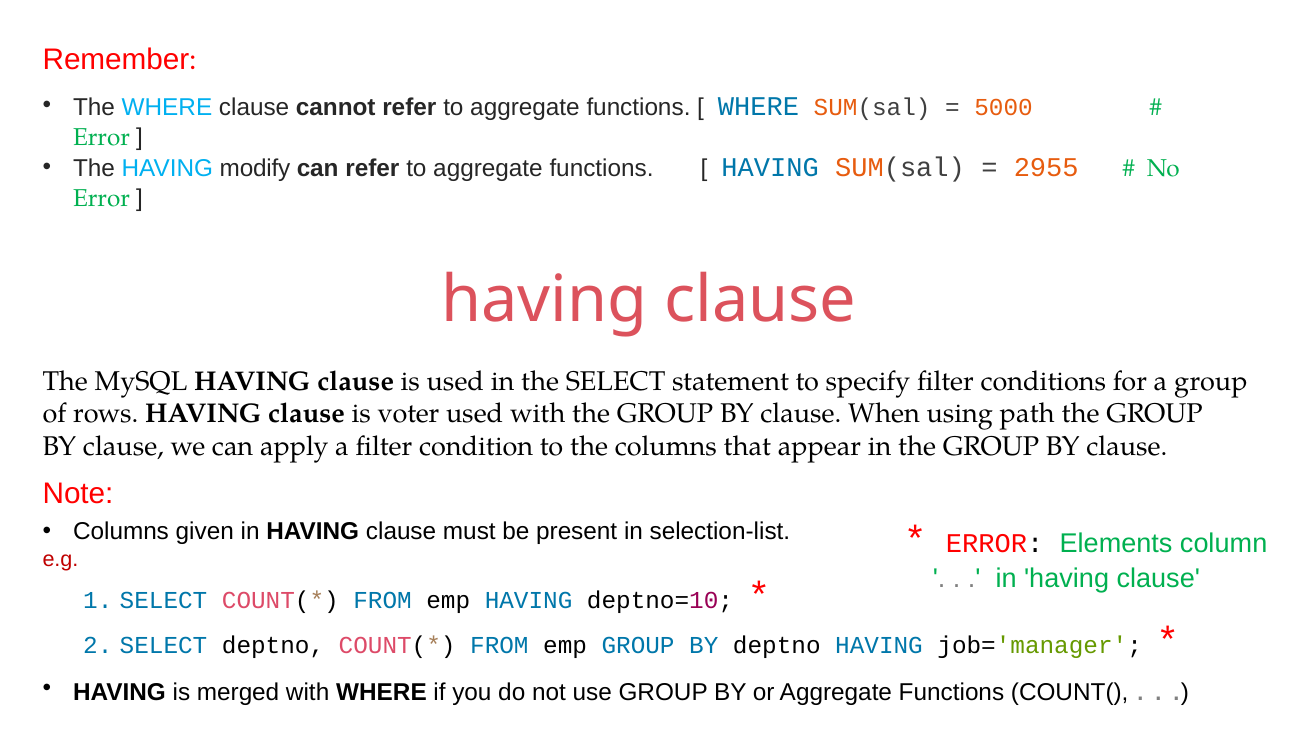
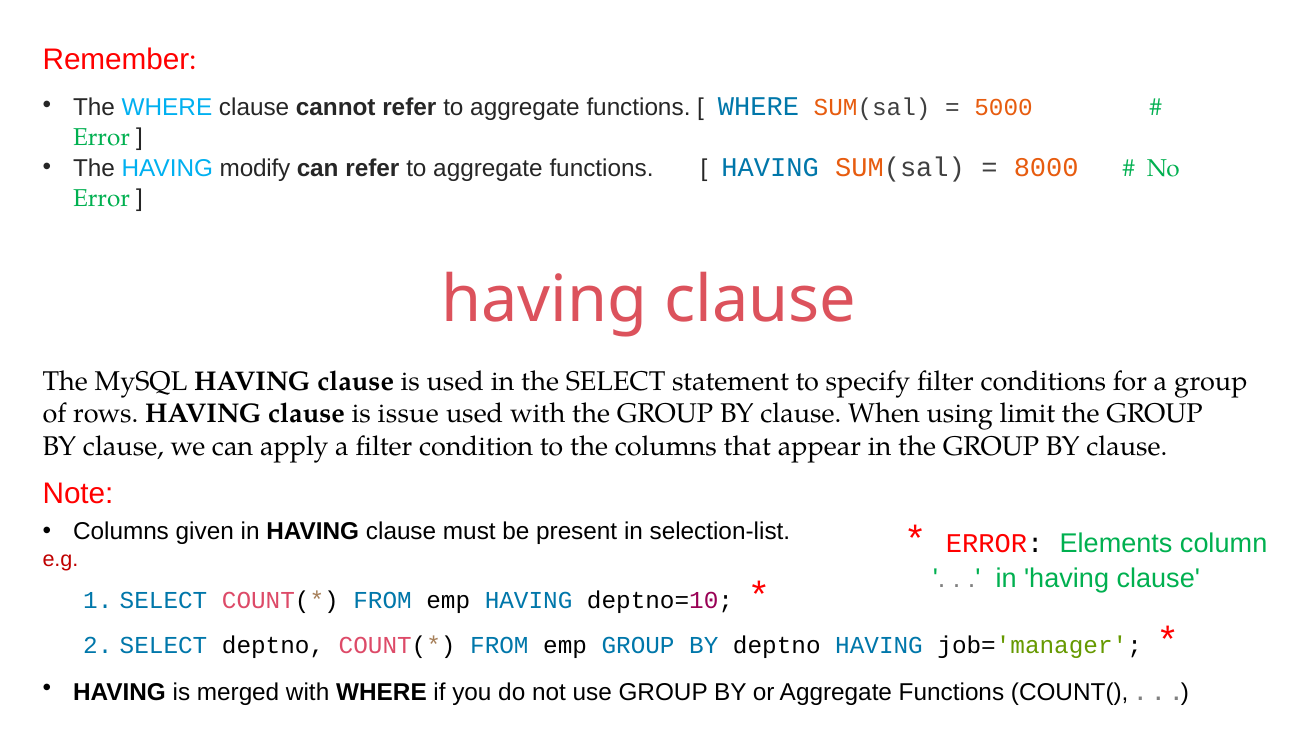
2955: 2955 -> 8000
voter: voter -> issue
path: path -> limit
